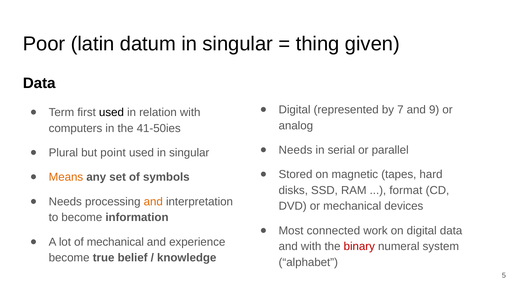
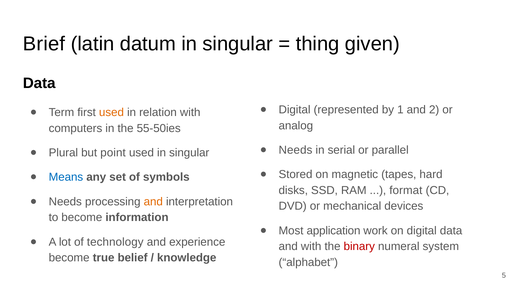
Poor: Poor -> Brief
7: 7 -> 1
9: 9 -> 2
used at (111, 113) colour: black -> orange
41-50ies: 41-50ies -> 55-50ies
Means colour: orange -> blue
connected: connected -> application
of mechanical: mechanical -> technology
